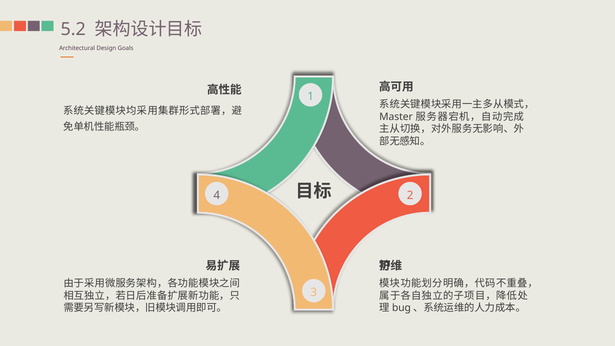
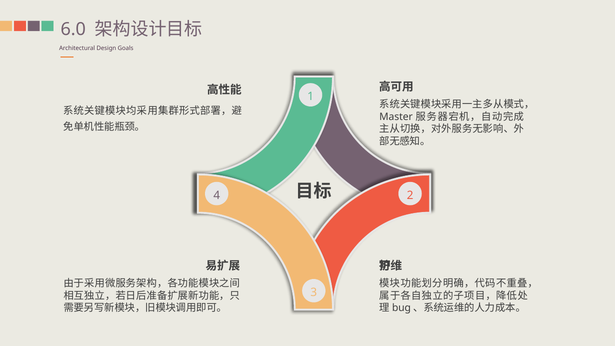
5.2: 5.2 -> 6.0
